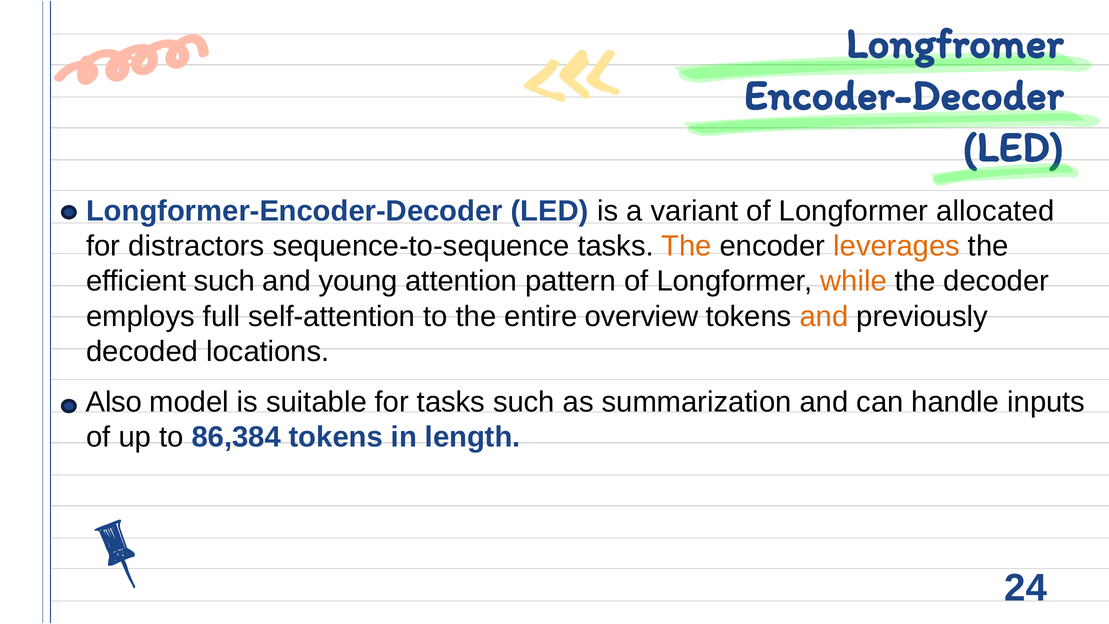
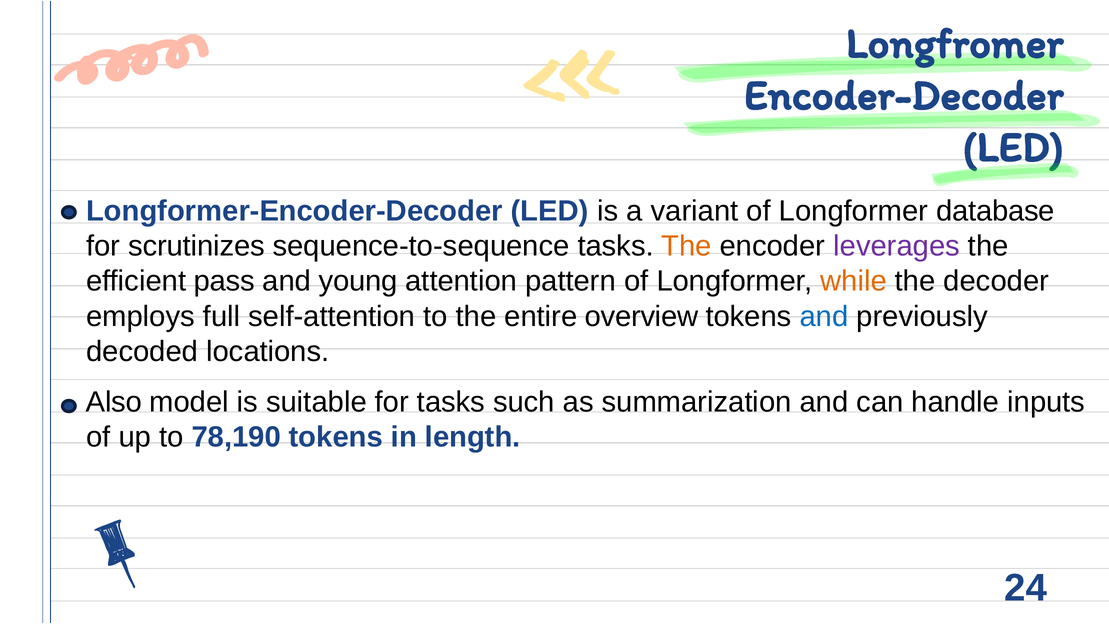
allocated: allocated -> database
distractors: distractors -> scrutinizes
leverages colour: orange -> purple
efficient such: such -> pass
and at (824, 316) colour: orange -> blue
86,384: 86,384 -> 78,190
